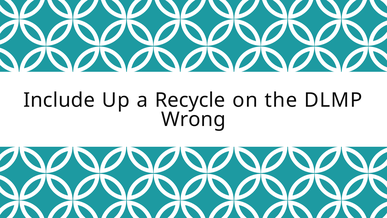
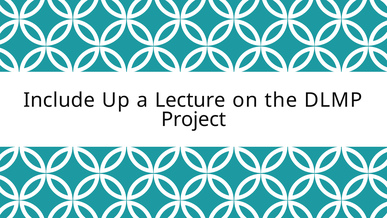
Recycle: Recycle -> Lecture
Wrong: Wrong -> Project
